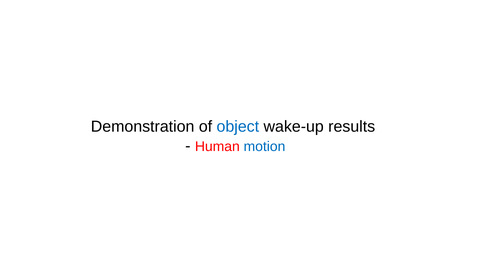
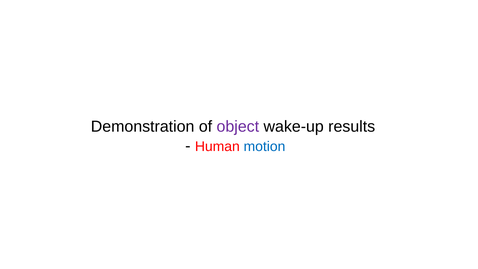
object colour: blue -> purple
